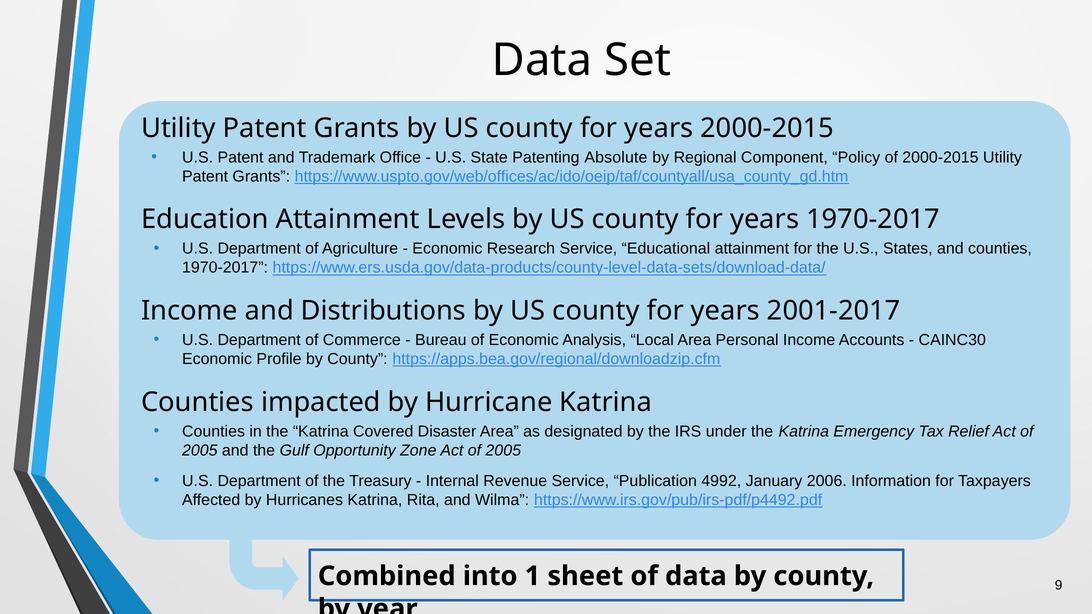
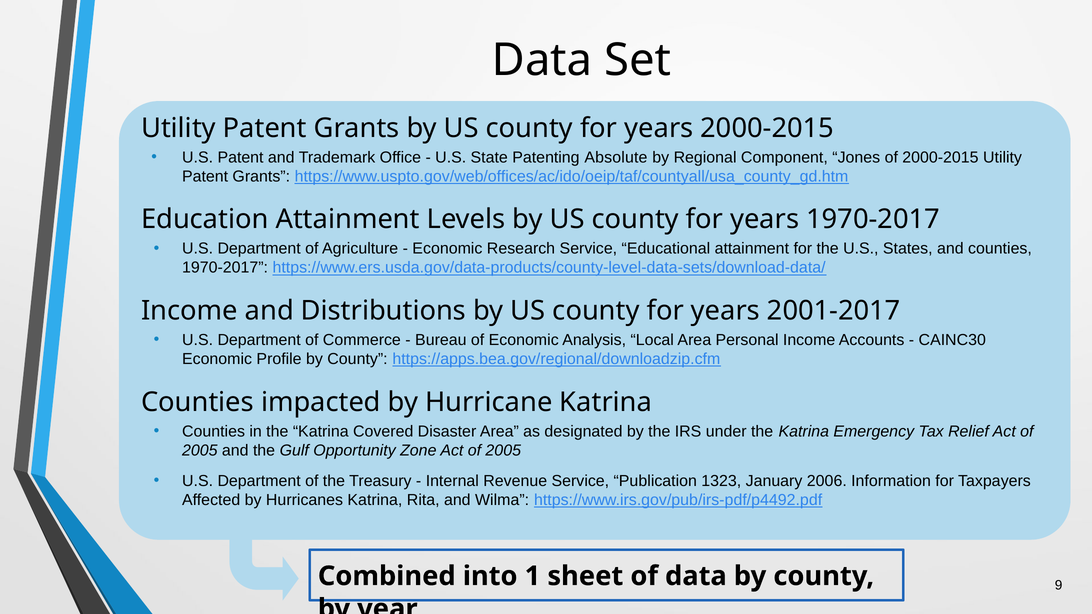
Policy: Policy -> Jones
4992: 4992 -> 1323
